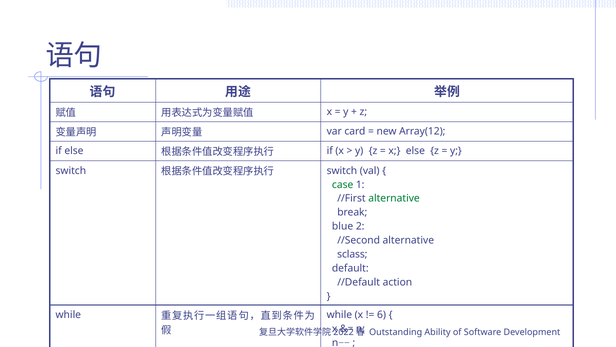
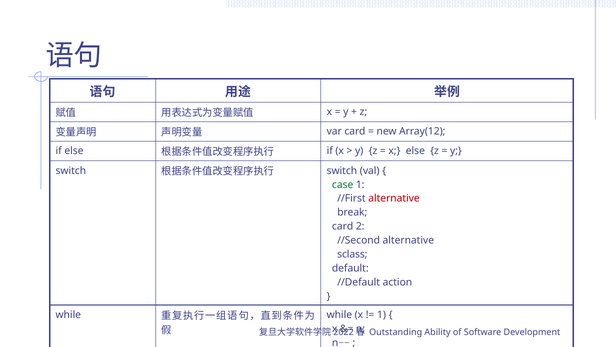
alternative at (394, 198) colour: green -> red
blue at (343, 226): blue -> card
6 at (382, 314): 6 -> 1
